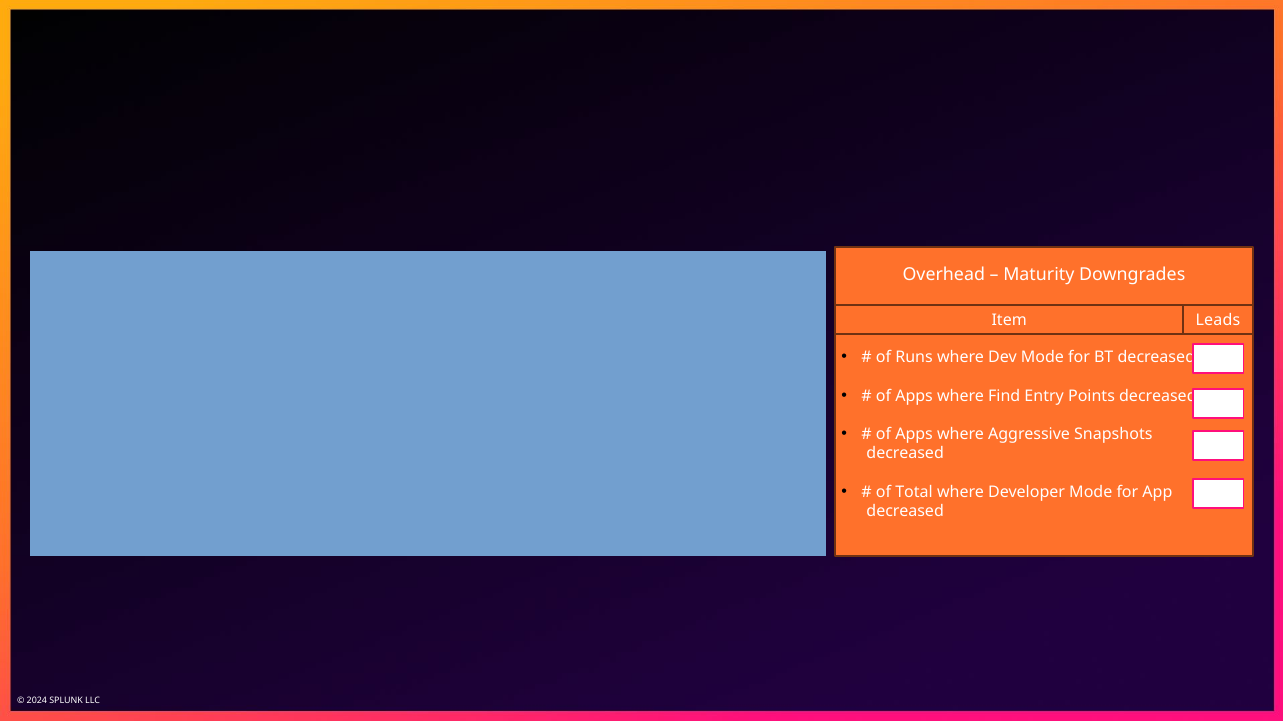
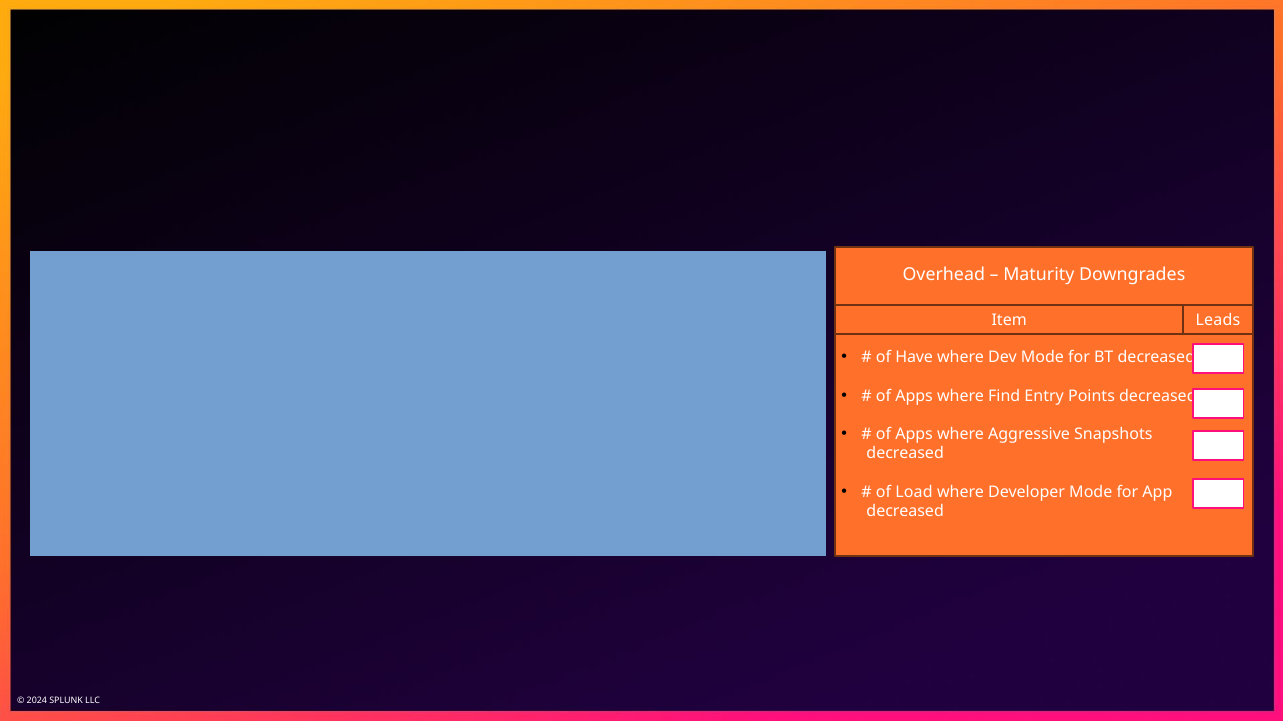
Runs: Runs -> Have
Total: Total -> Load
